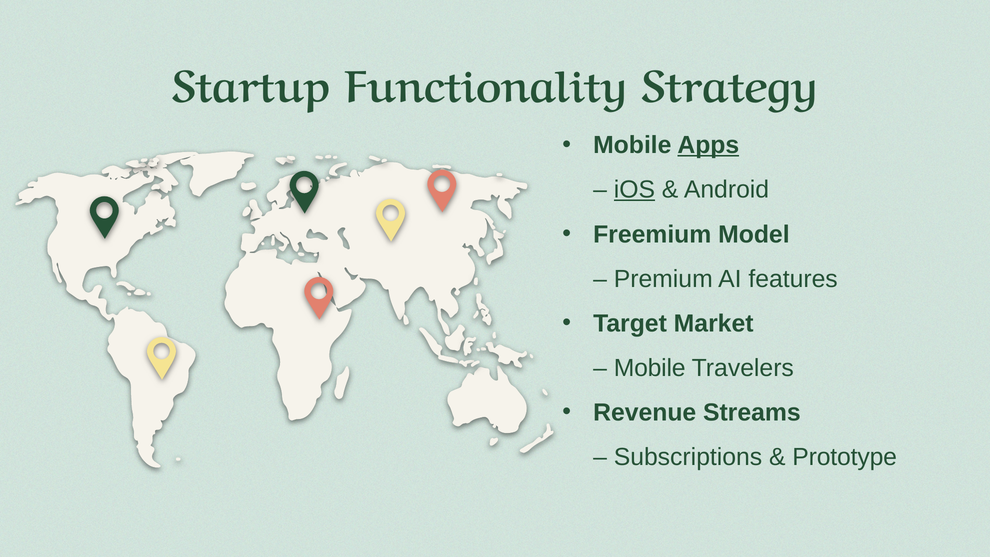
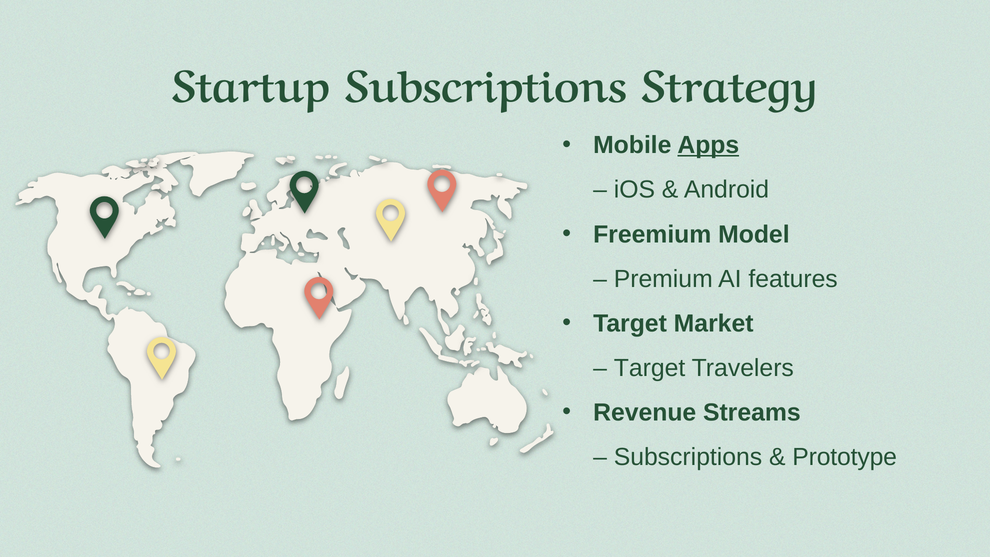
Startup Functionality: Functionality -> Subscriptions
iOS underline: present -> none
Mobile at (650, 368): Mobile -> Target
